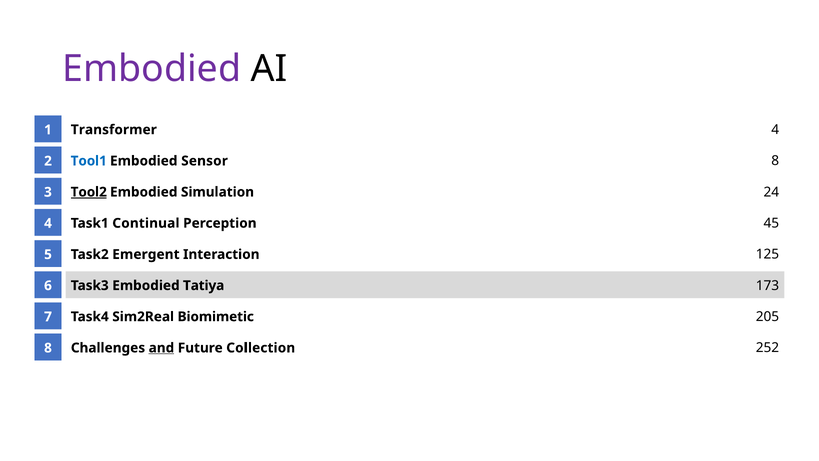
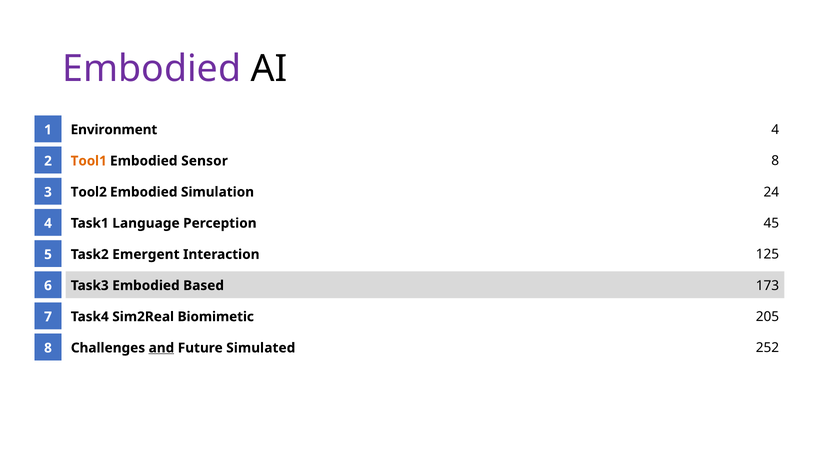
Transformer: Transformer -> Environment
Tool1 colour: blue -> orange
Tool2 underline: present -> none
Continual: Continual -> Language
Tatiya: Tatiya -> Based
Collection: Collection -> Simulated
